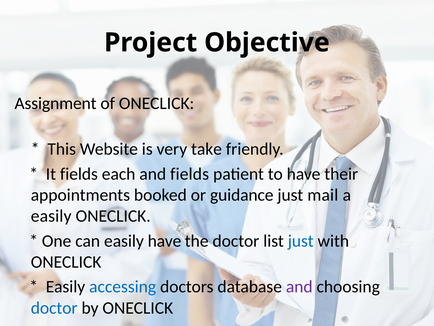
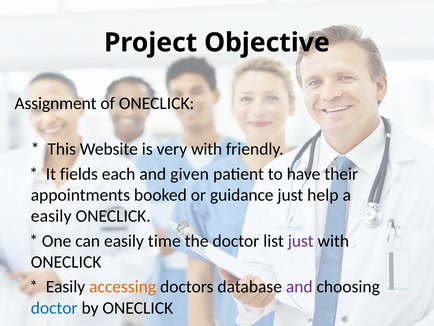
very take: take -> with
and fields: fields -> given
mail: mail -> help
easily have: have -> time
just at (301, 241) colour: blue -> purple
accessing colour: blue -> orange
